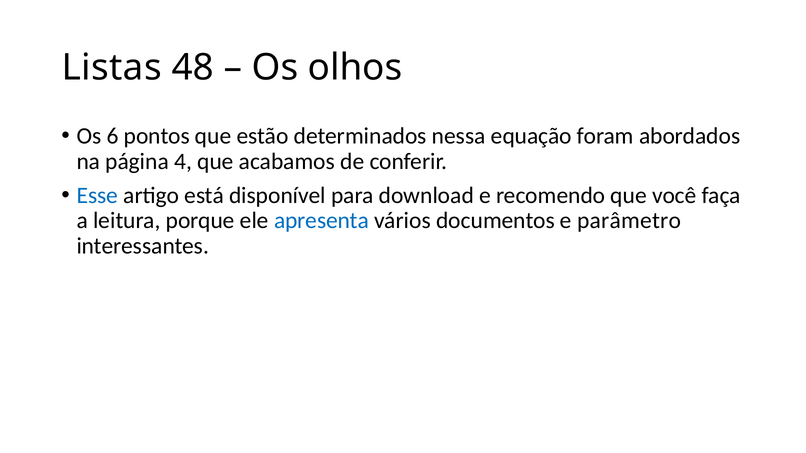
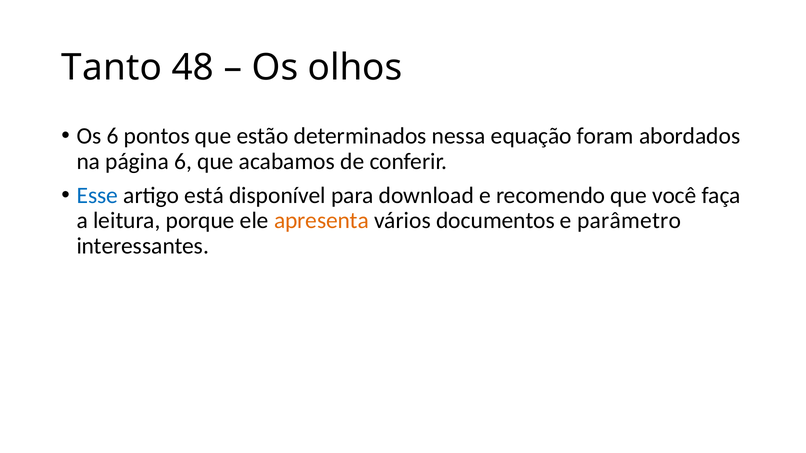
Listas: Listas -> Tanto
página 4: 4 -> 6
apresenta colour: blue -> orange
